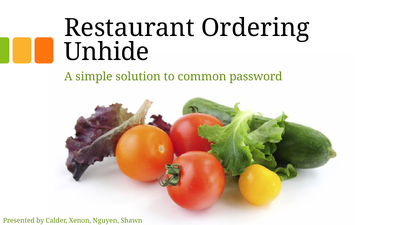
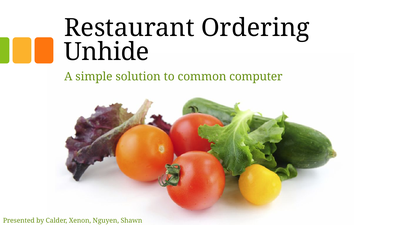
password: password -> computer
